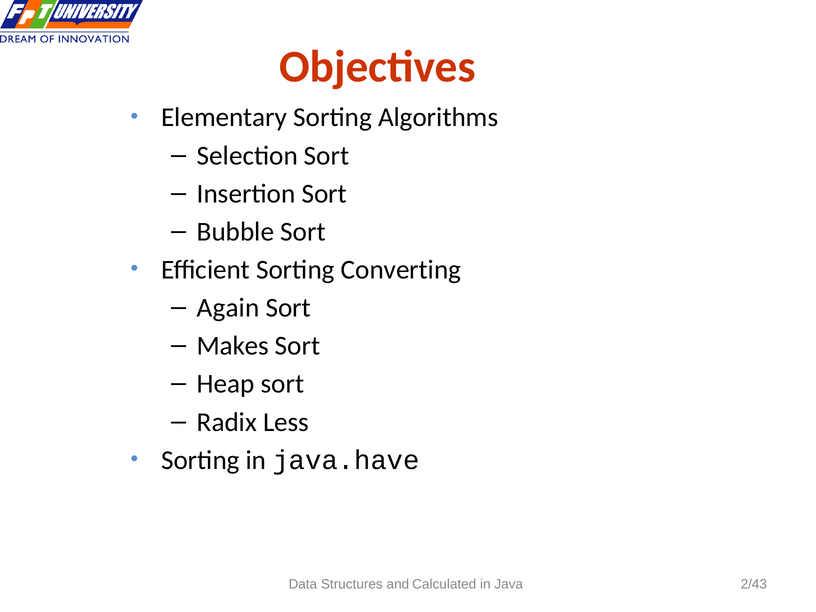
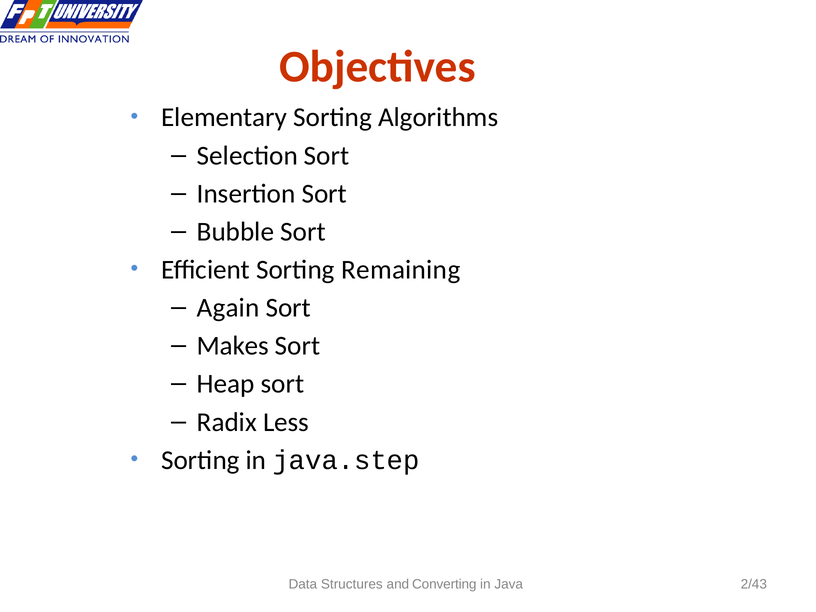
Converting: Converting -> Remaining
java.have: java.have -> java.step
Calculated: Calculated -> Converting
